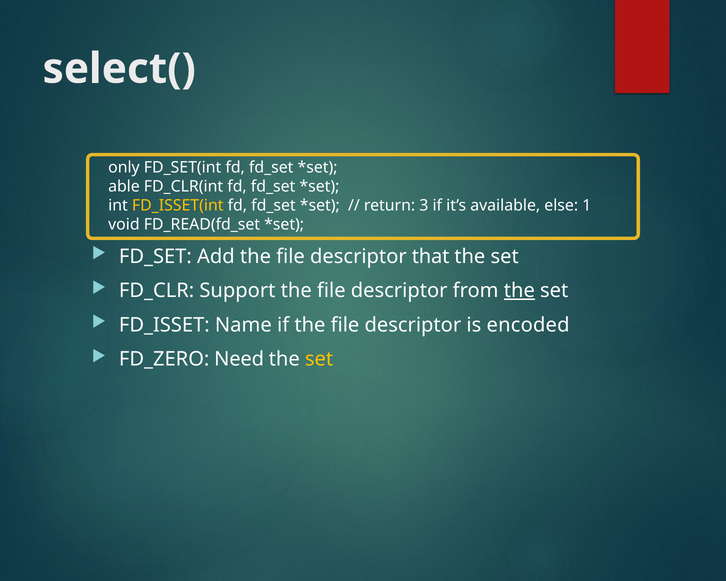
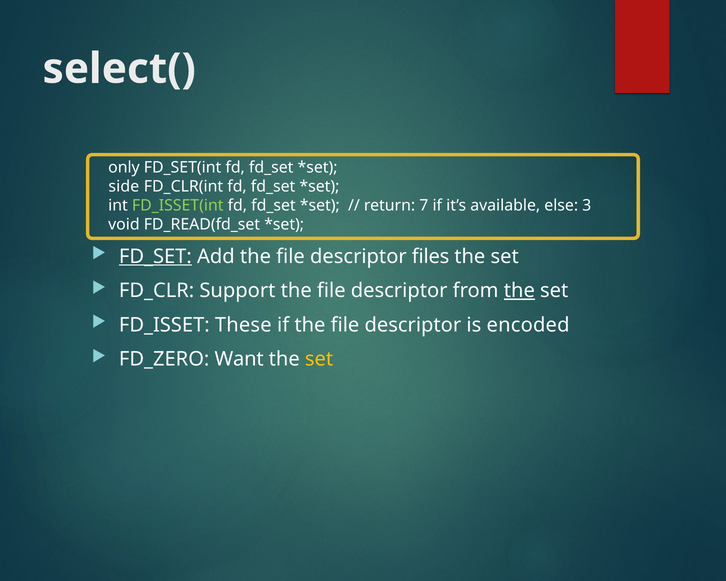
able: able -> side
FD_ISSET(int colour: yellow -> light green
3: 3 -> 7
1: 1 -> 3
FD_SET at (155, 256) underline: none -> present
that: that -> files
Name: Name -> These
Need: Need -> Want
